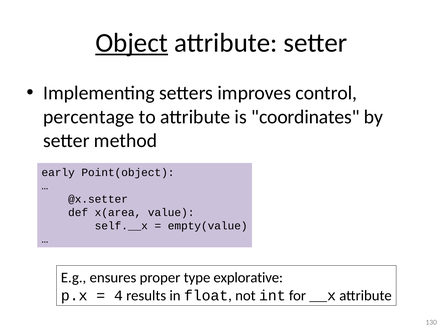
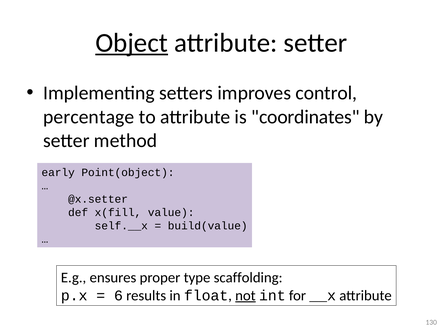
x(area: x(area -> x(fill
empty(value: empty(value -> build(value
explorative: explorative -> scaffolding
4: 4 -> 6
not underline: none -> present
